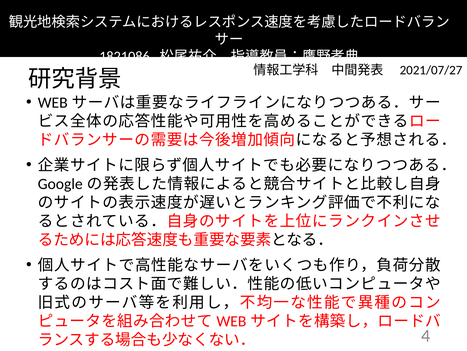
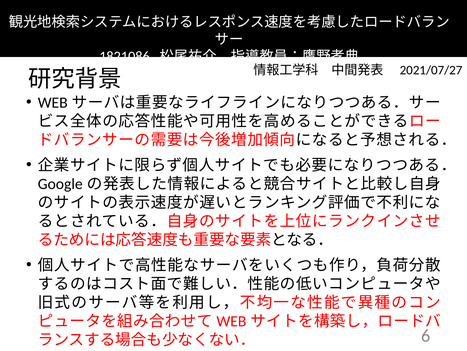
4: 4 -> 6
